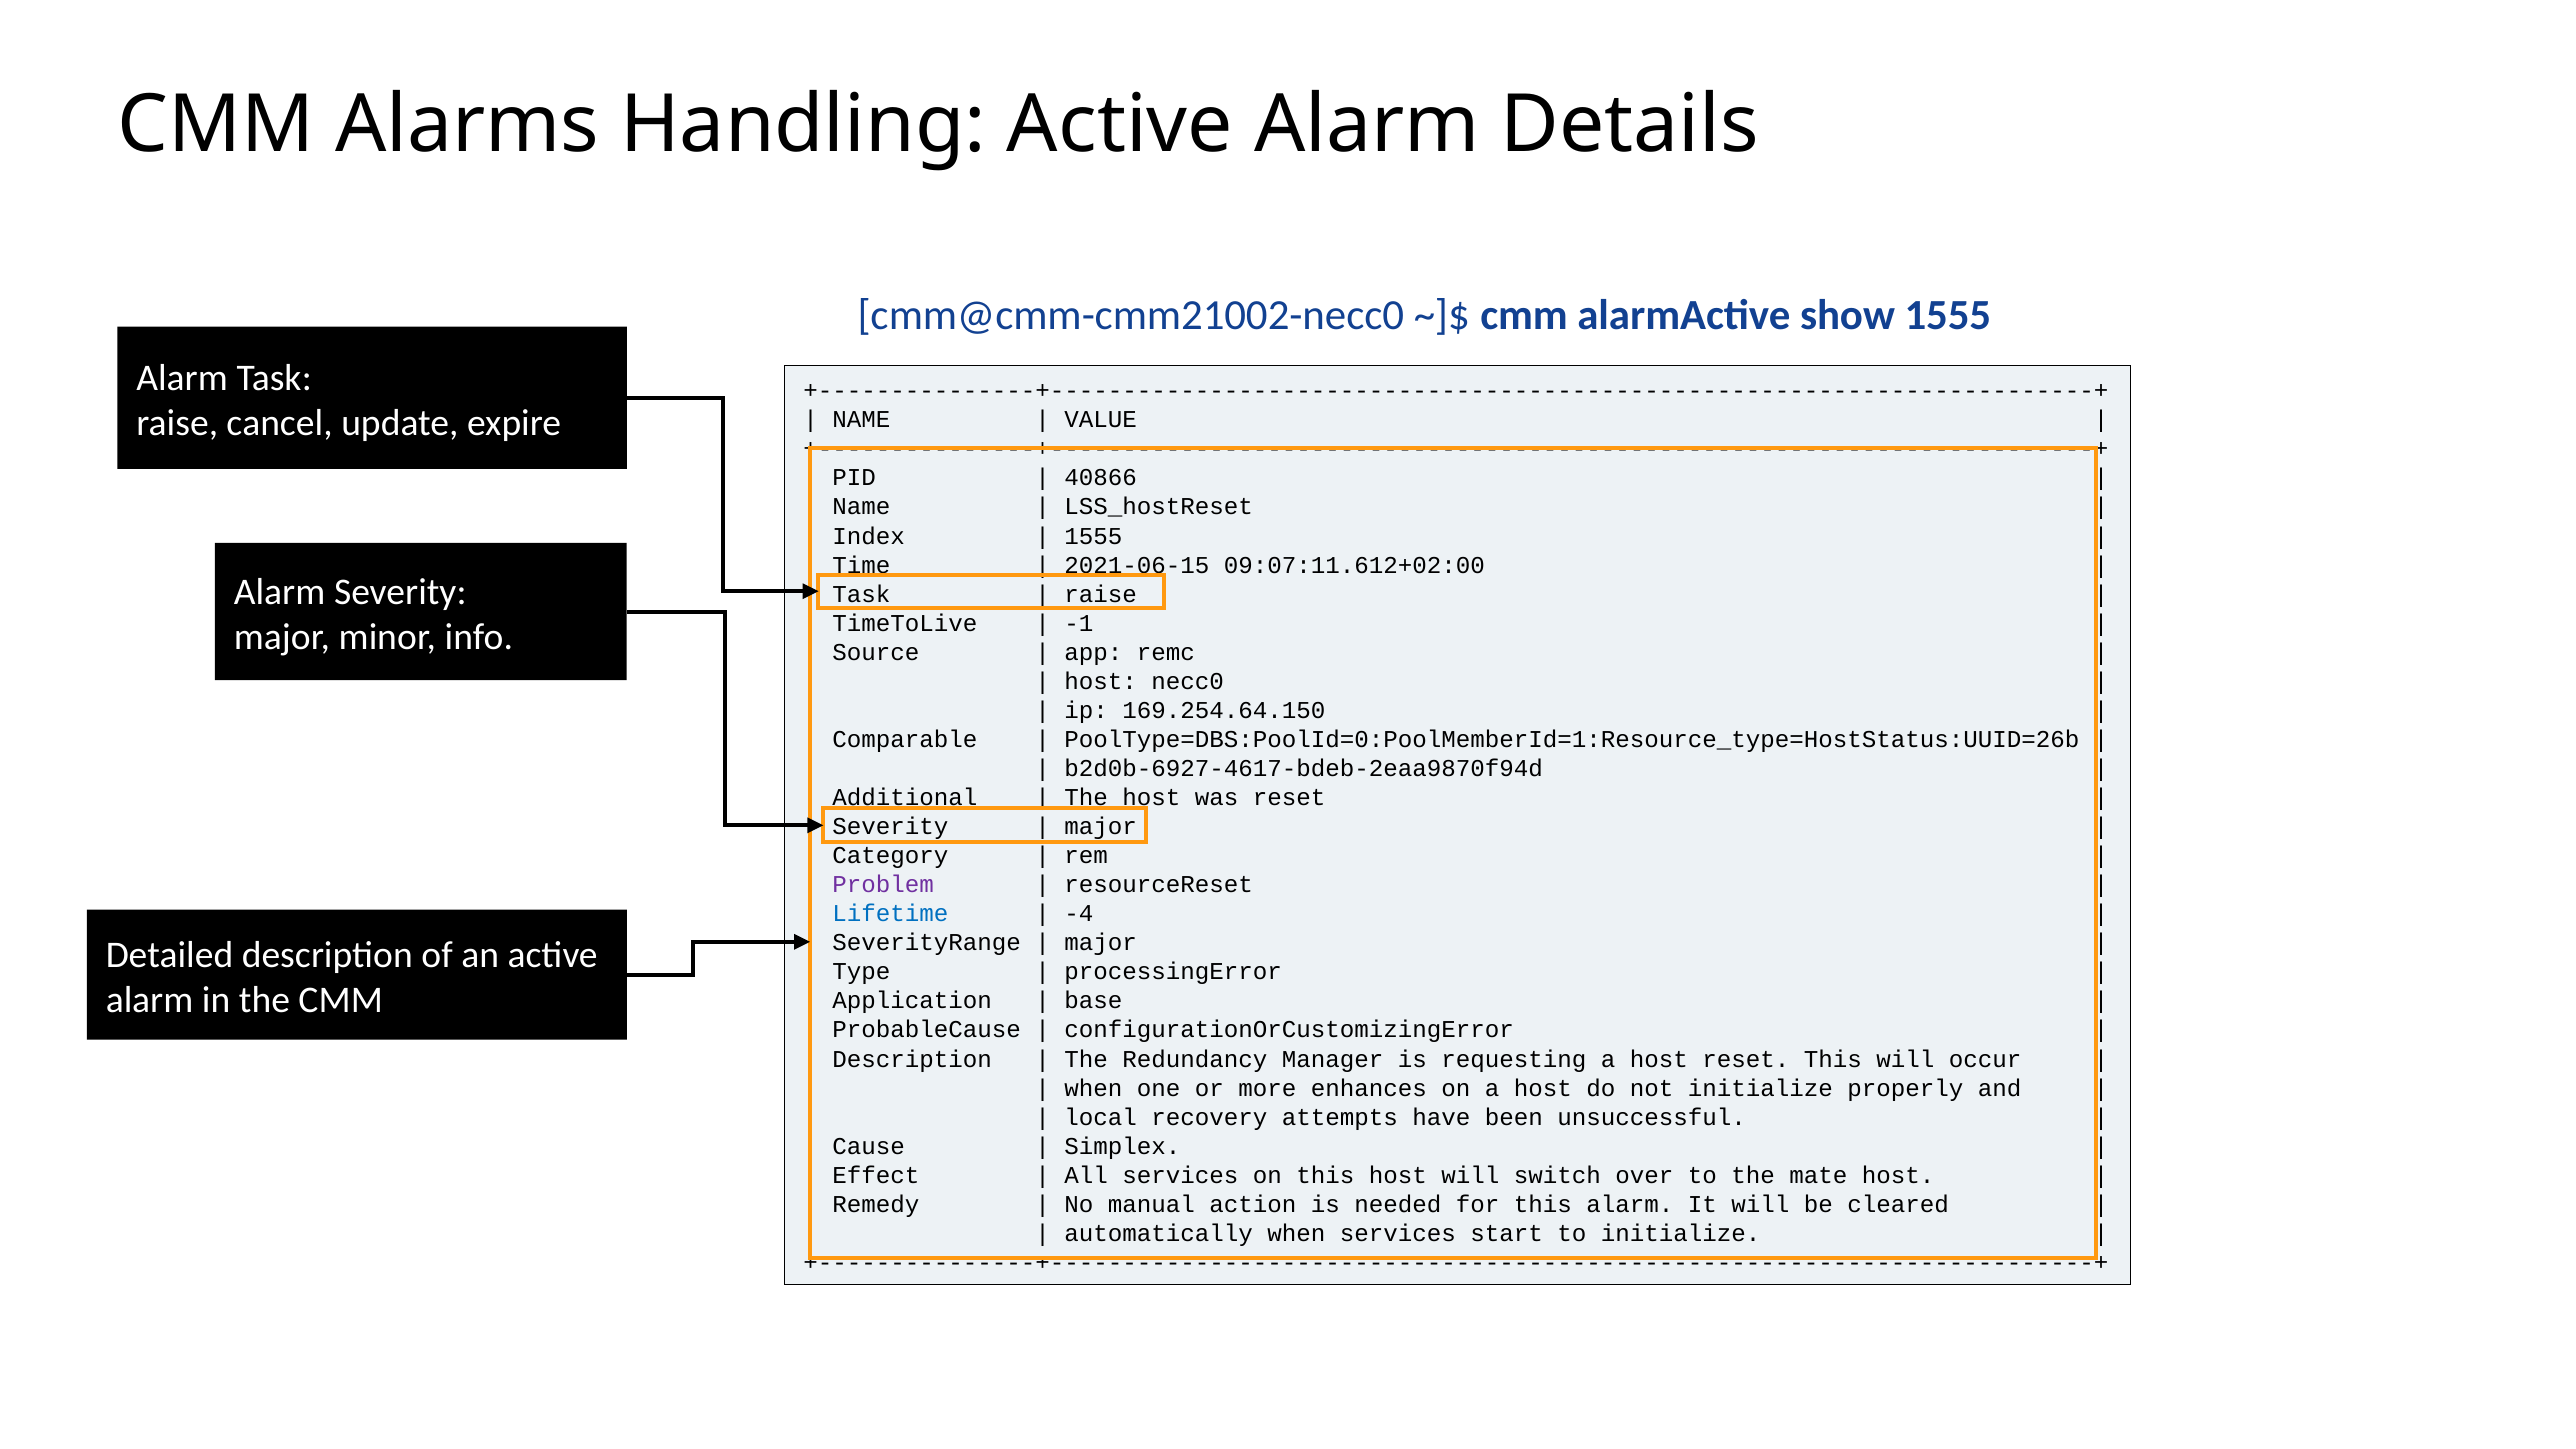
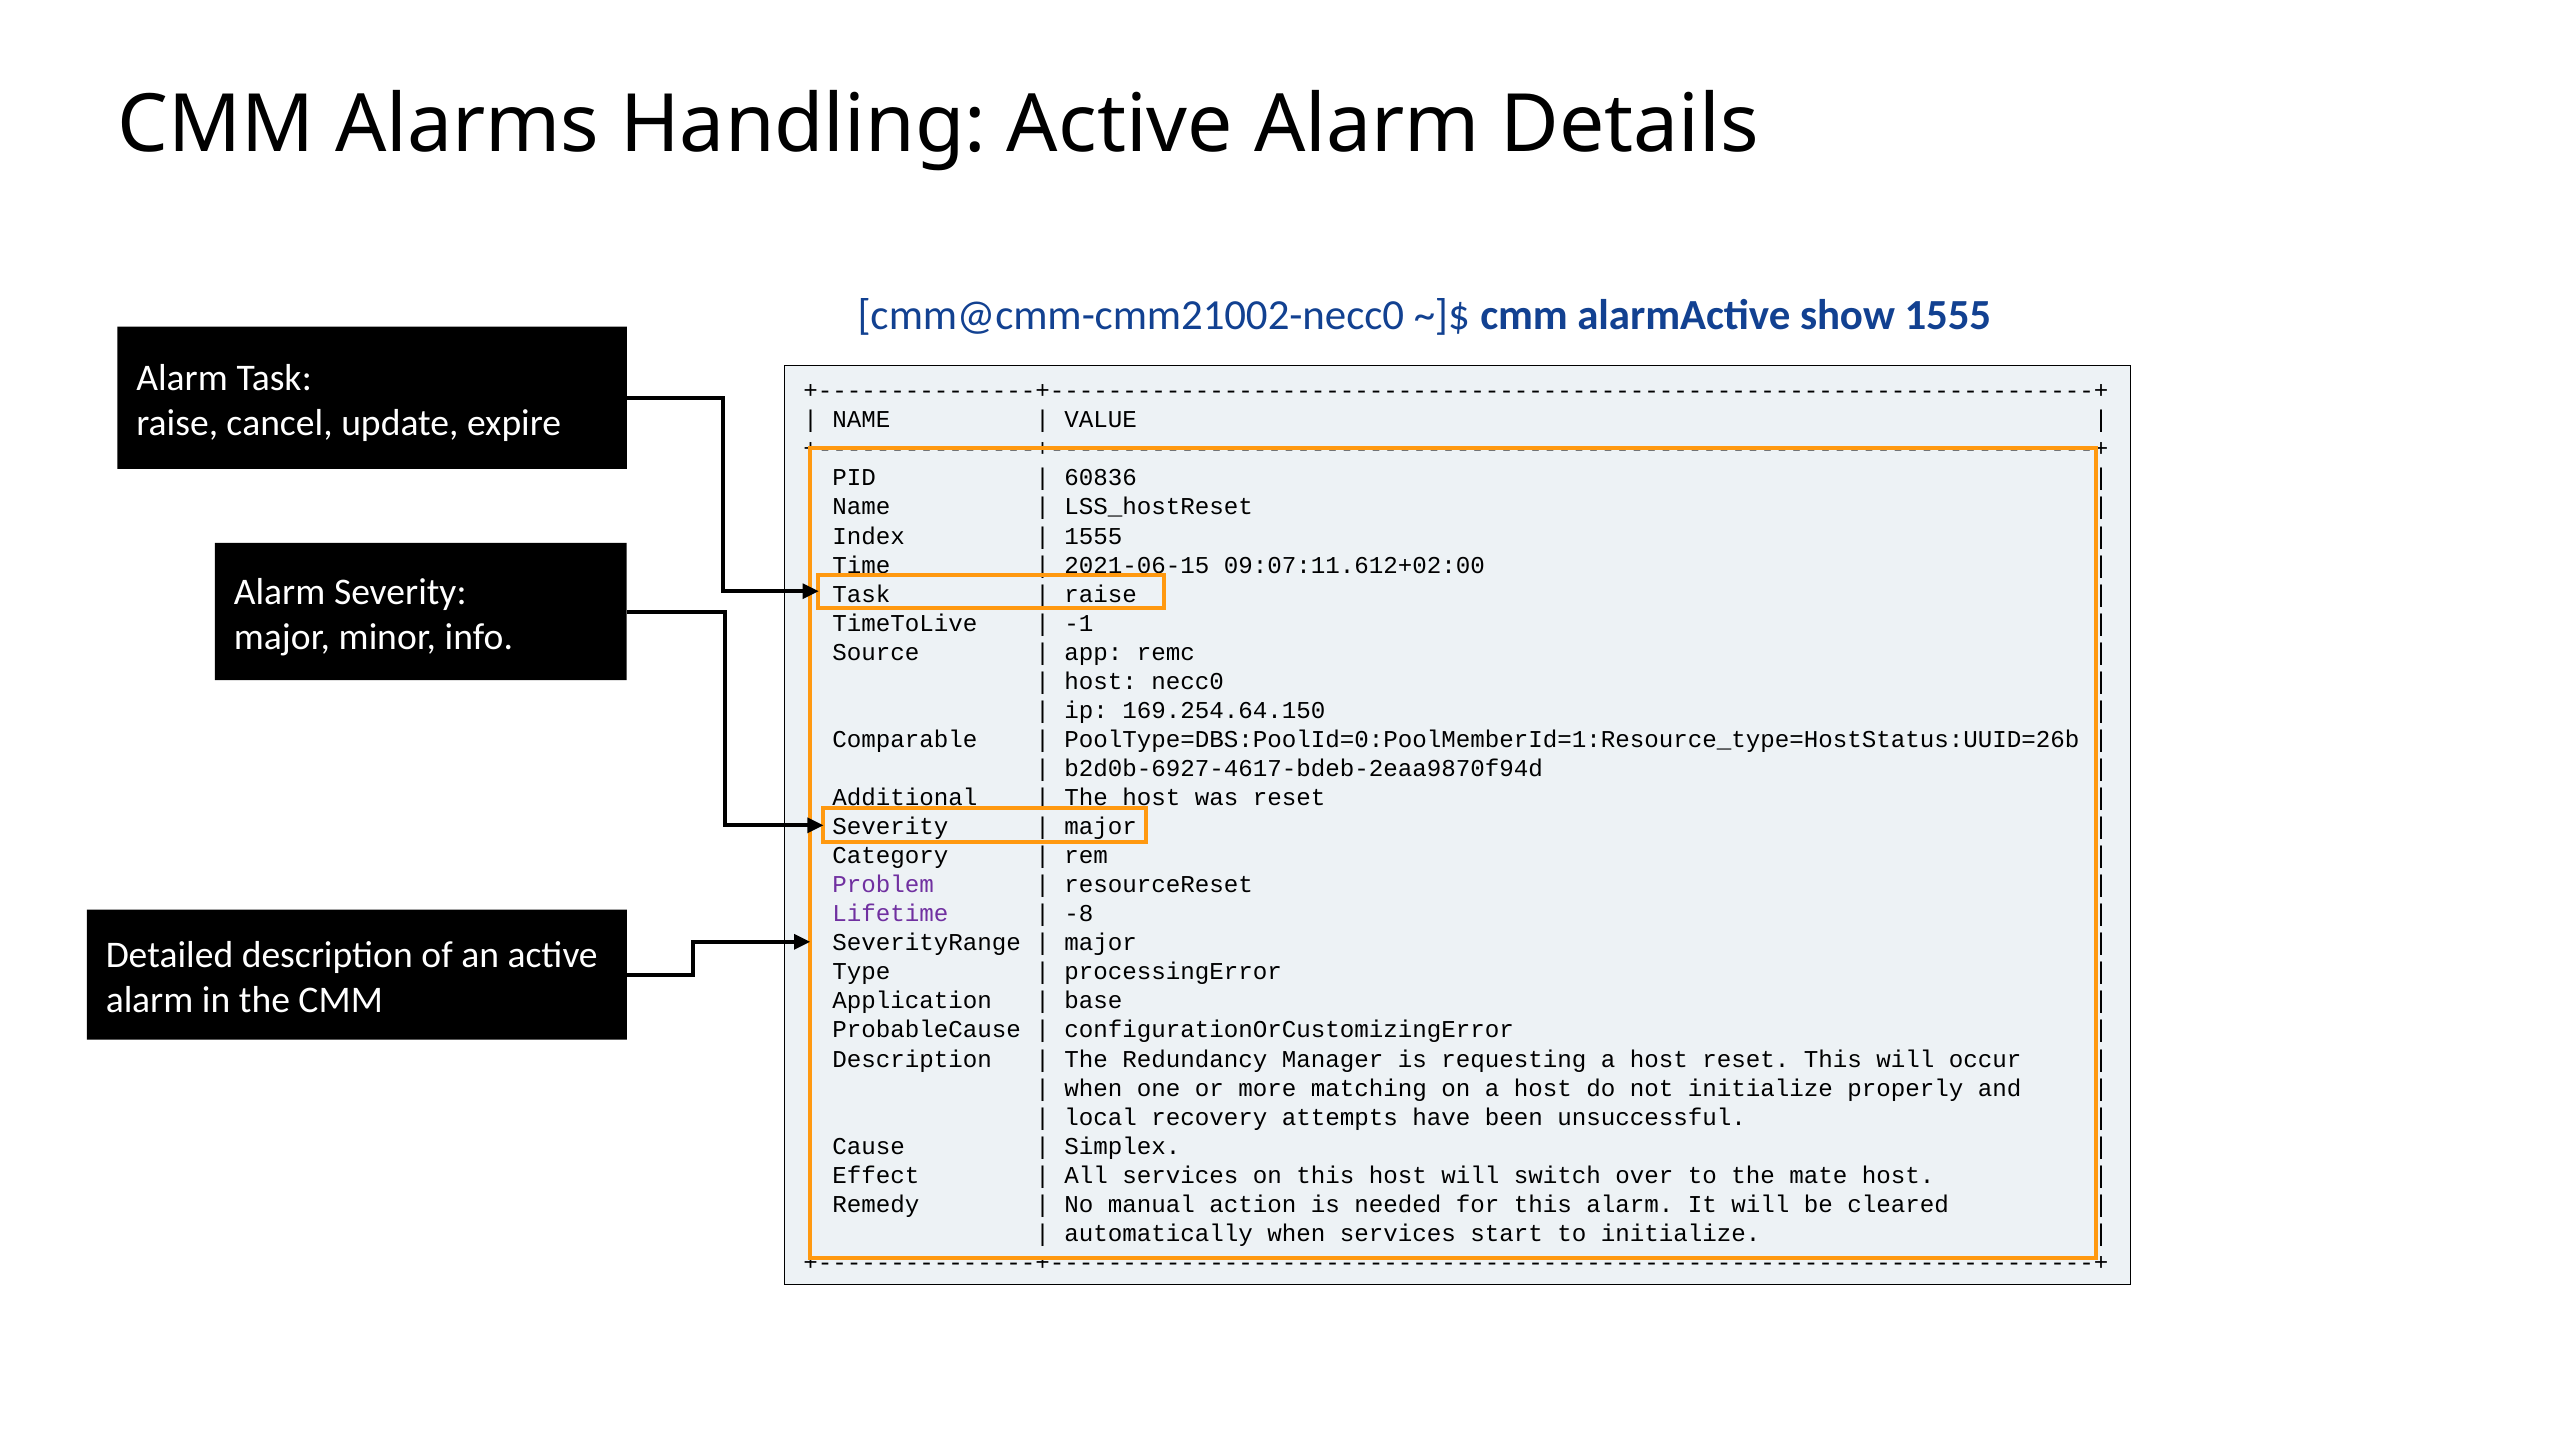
40866: 40866 -> 60836
Lifetime colour: blue -> purple
-4: -4 -> -8
enhances: enhances -> matching
